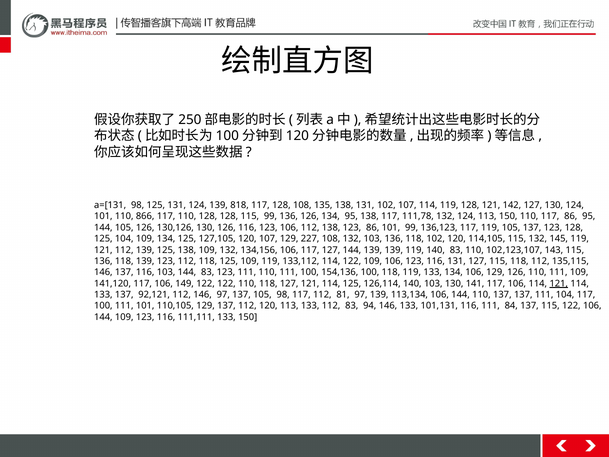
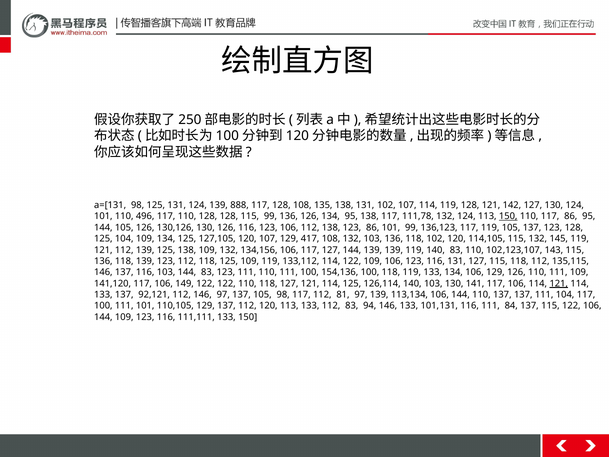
818: 818 -> 888
866: 866 -> 496
150 at (508, 216) underline: none -> present
227: 227 -> 417
